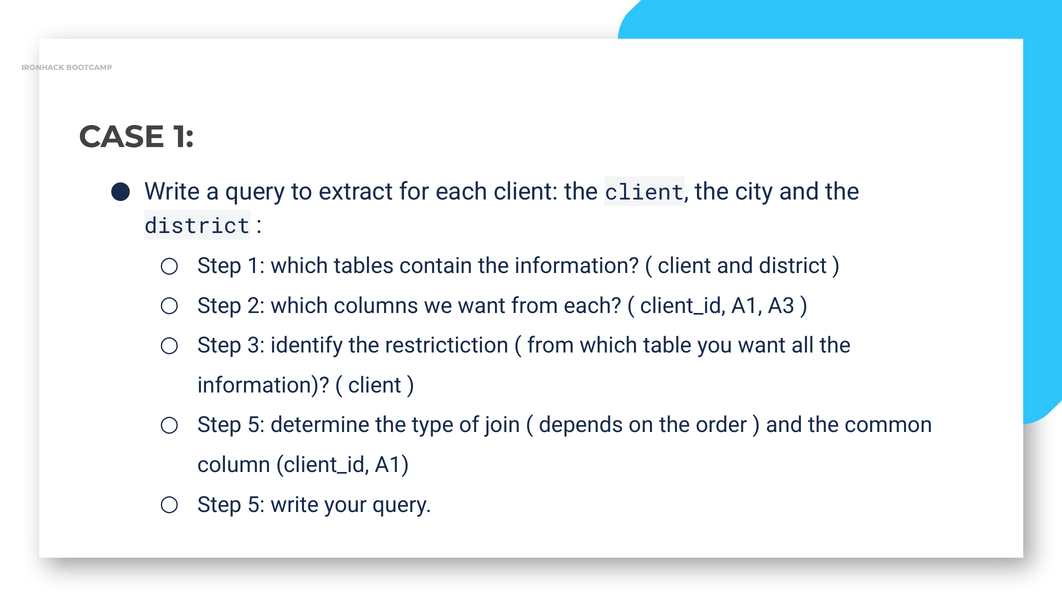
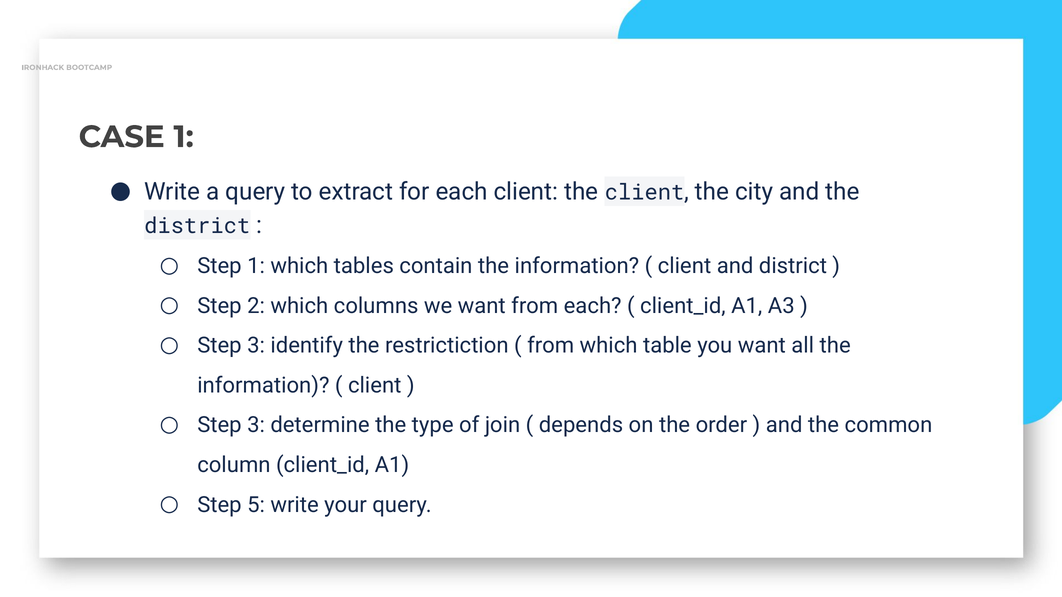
5 at (256, 425): 5 -> 3
